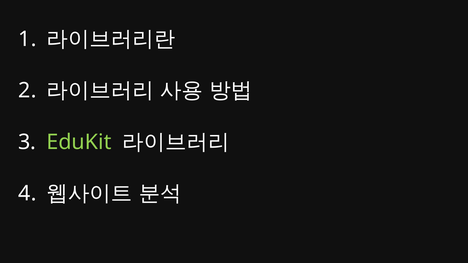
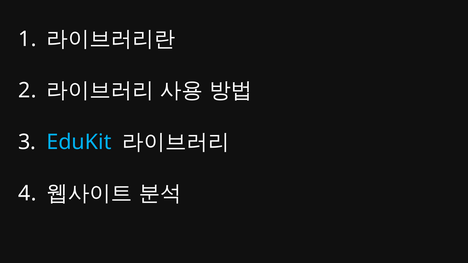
EduKit colour: light green -> light blue
